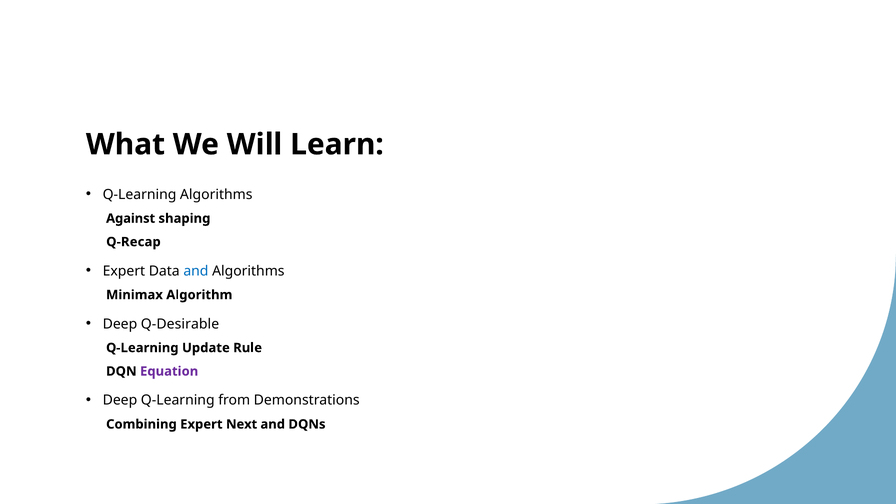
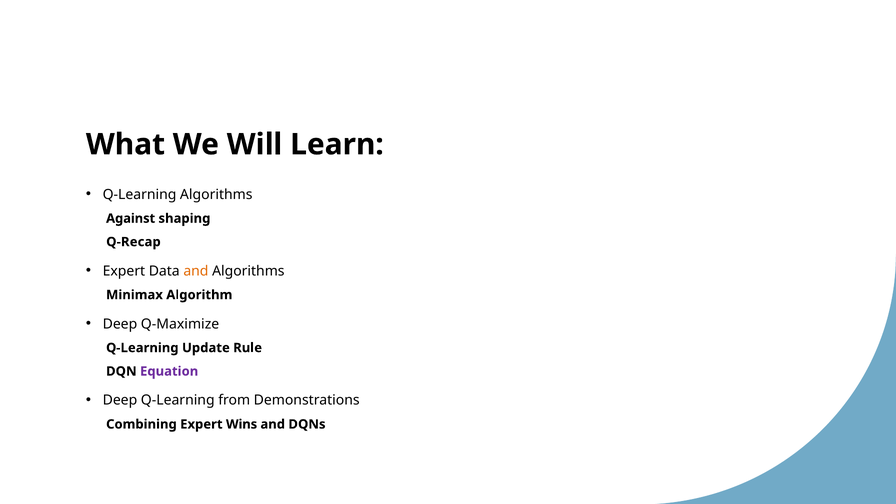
and at (196, 271) colour: blue -> orange
Q-Desirable: Q-Desirable -> Q-Maximize
Next: Next -> Wins
